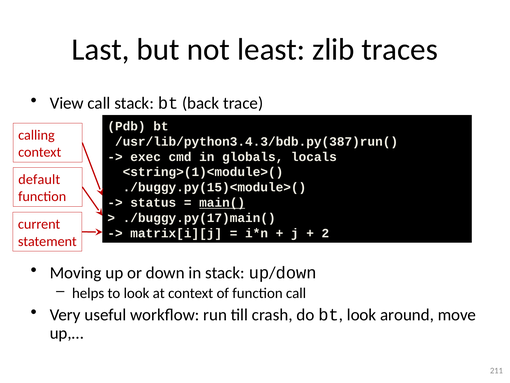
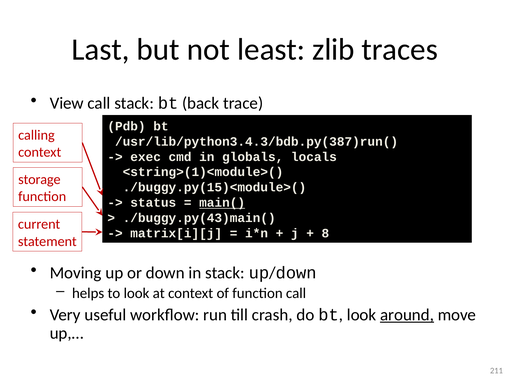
default: default -> storage
./buggy.py(17)main(: ./buggy.py(17)main( -> ./buggy.py(43)main(
2: 2 -> 8
around underline: none -> present
